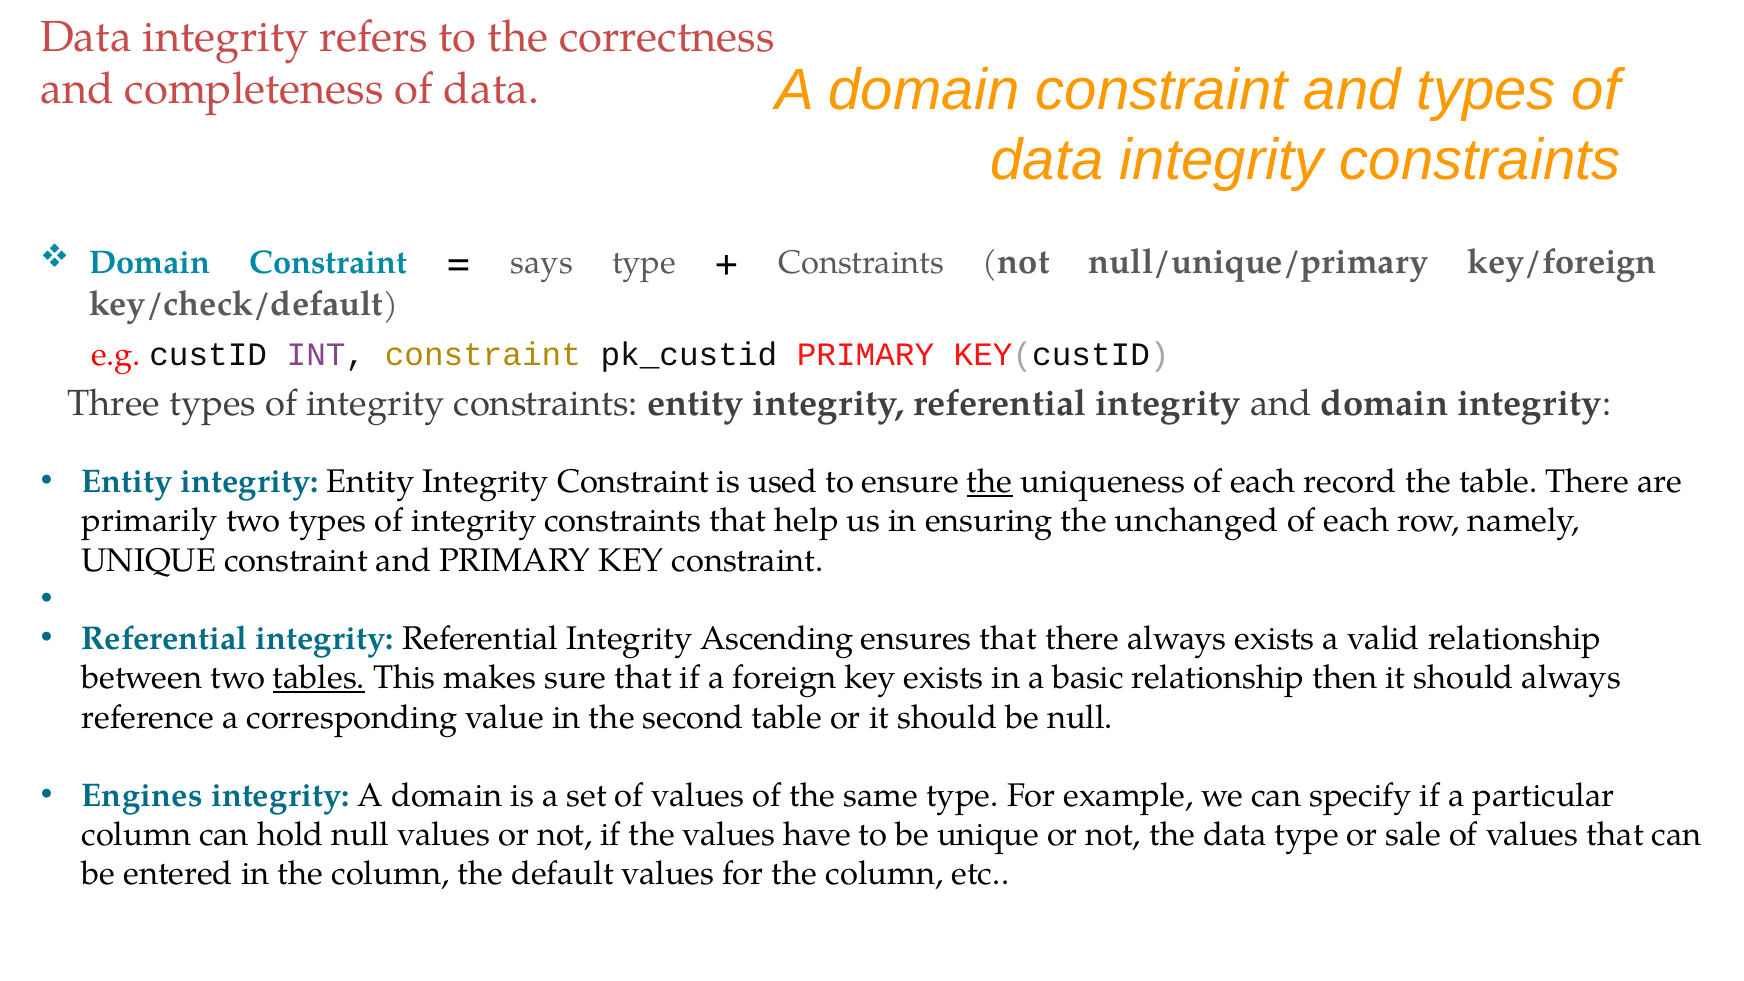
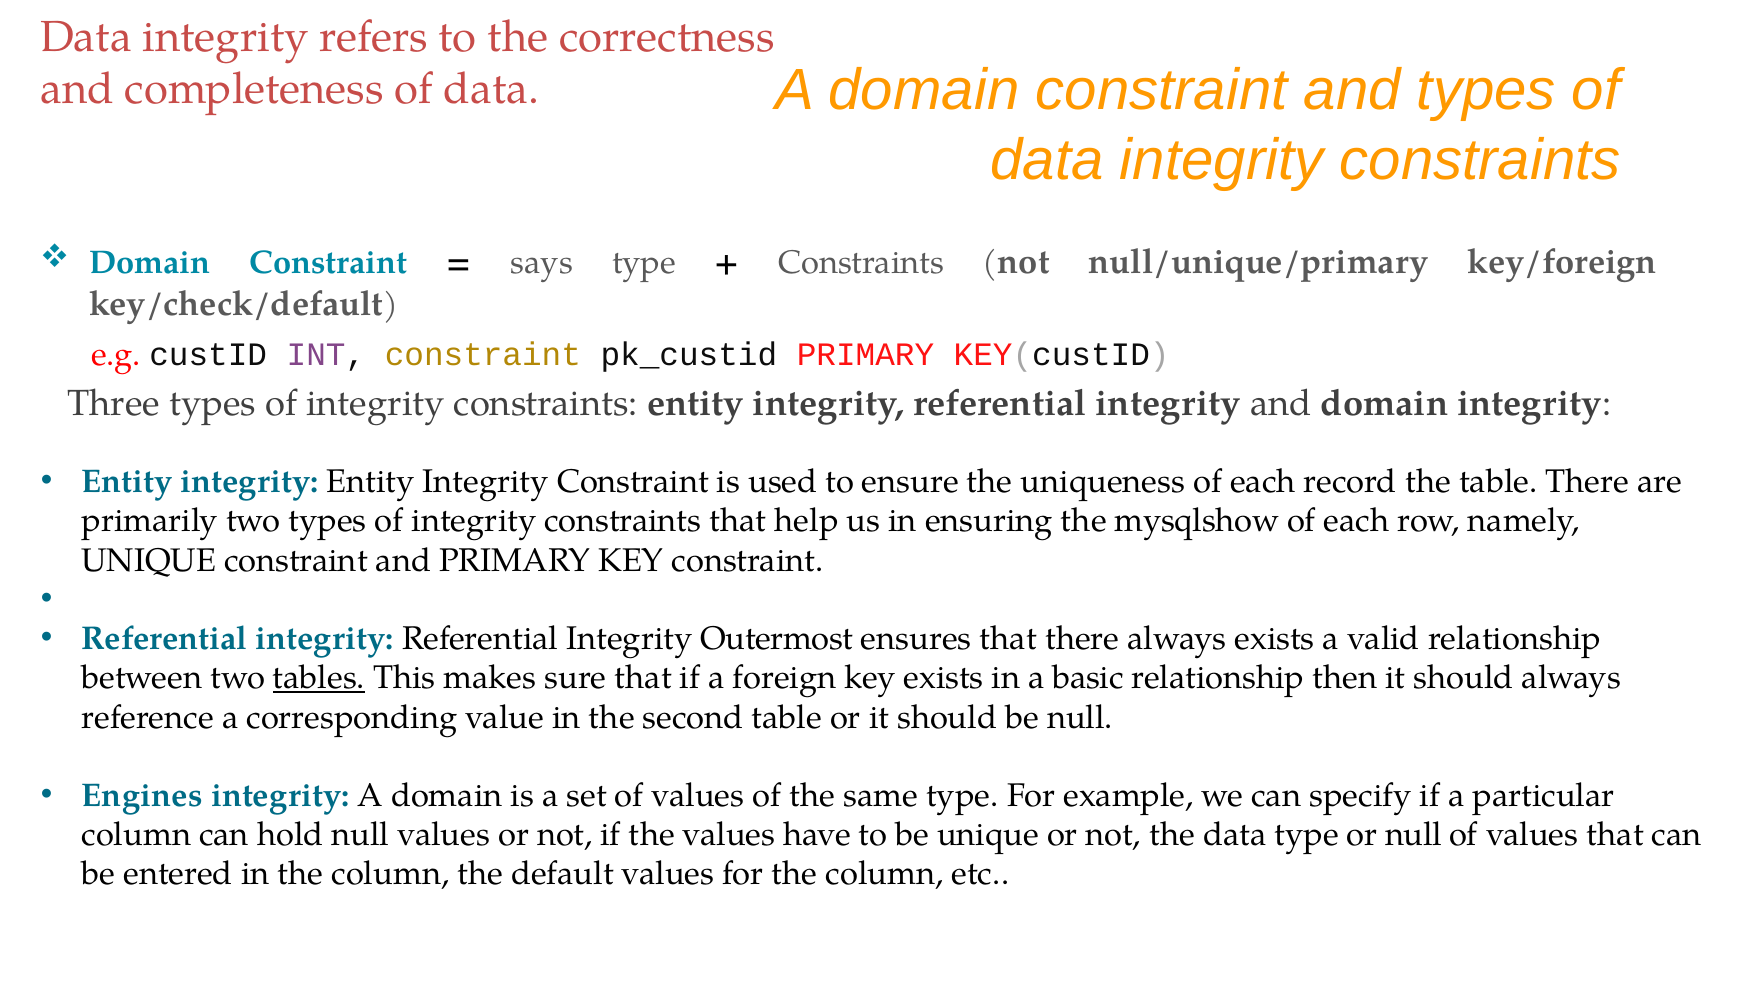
the at (990, 482) underline: present -> none
unchanged: unchanged -> mysqlshow
Ascending: Ascending -> Outermost
or sale: sale -> null
